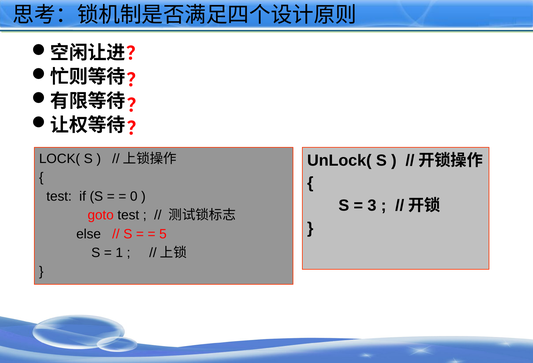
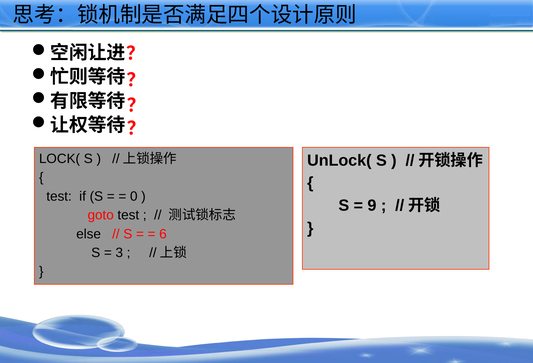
3: 3 -> 9
5: 5 -> 6
1: 1 -> 3
